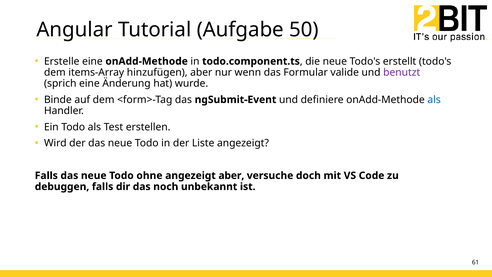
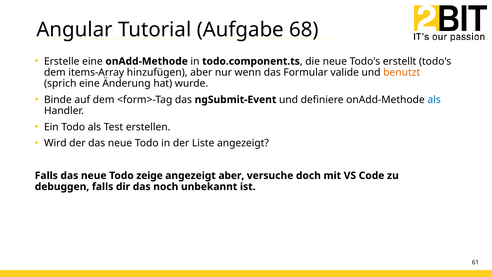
50: 50 -> 68
benutzt colour: purple -> orange
ohne: ohne -> zeige
